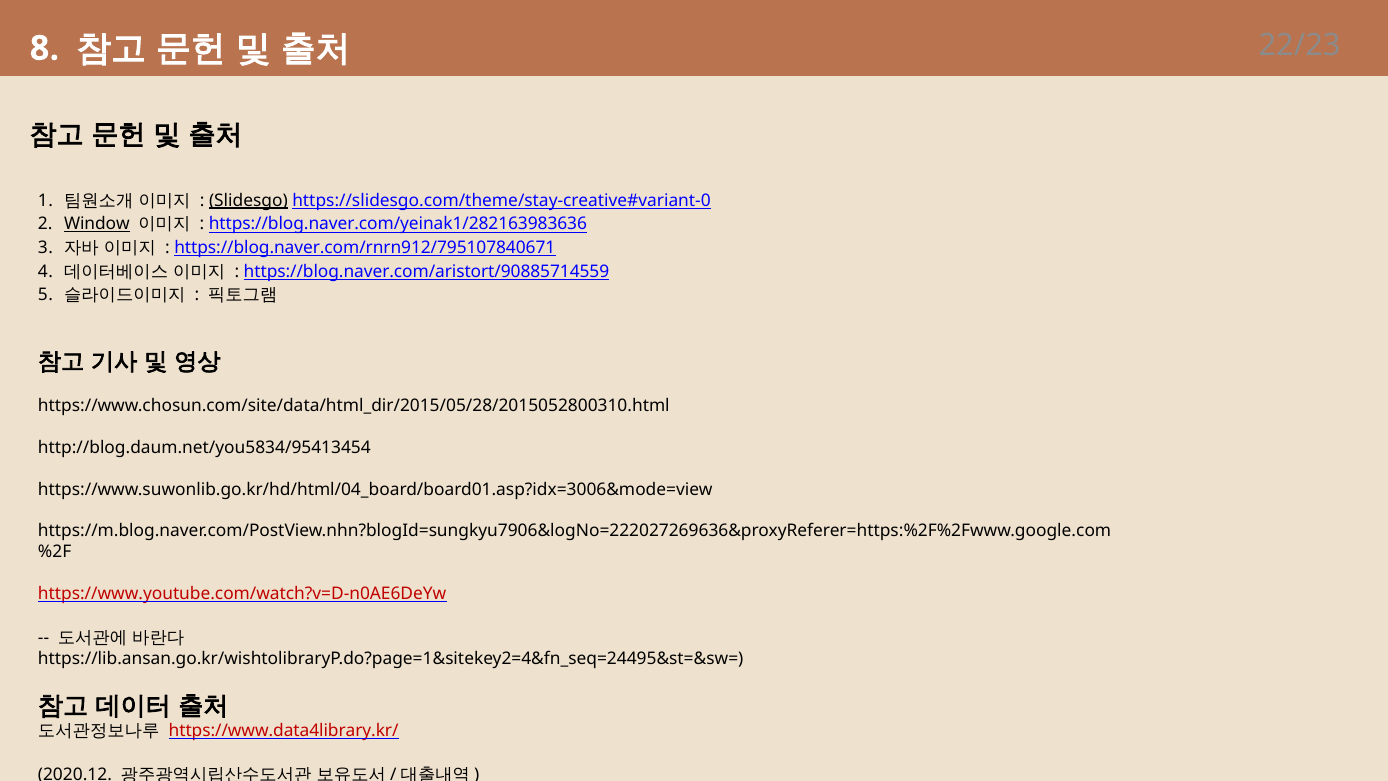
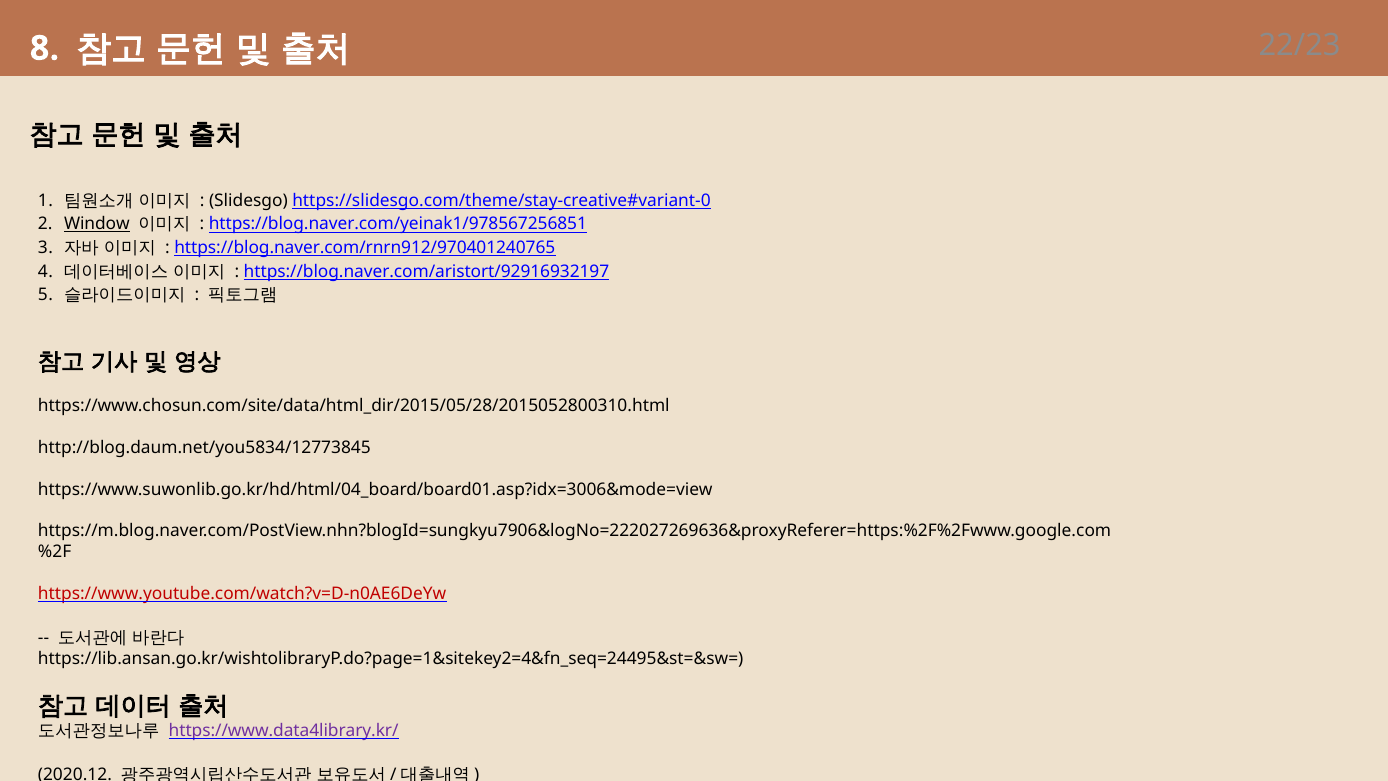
Slidesgo underline: present -> none
https://blog.naver.com/yeinak1/282163983636: https://blog.naver.com/yeinak1/282163983636 -> https://blog.naver.com/yeinak1/978567256851
https://blog.naver.com/rnrn912/795107840671: https://blog.naver.com/rnrn912/795107840671 -> https://blog.naver.com/rnrn912/970401240765
https://blog.naver.com/aristort/90885714559: https://blog.naver.com/aristort/90885714559 -> https://blog.naver.com/aristort/92916932197
http://blog.daum.net/you5834/95413454: http://blog.daum.net/you5834/95413454 -> http://blog.daum.net/you5834/12773845
https://www.data4library.kr/ colour: red -> purple
